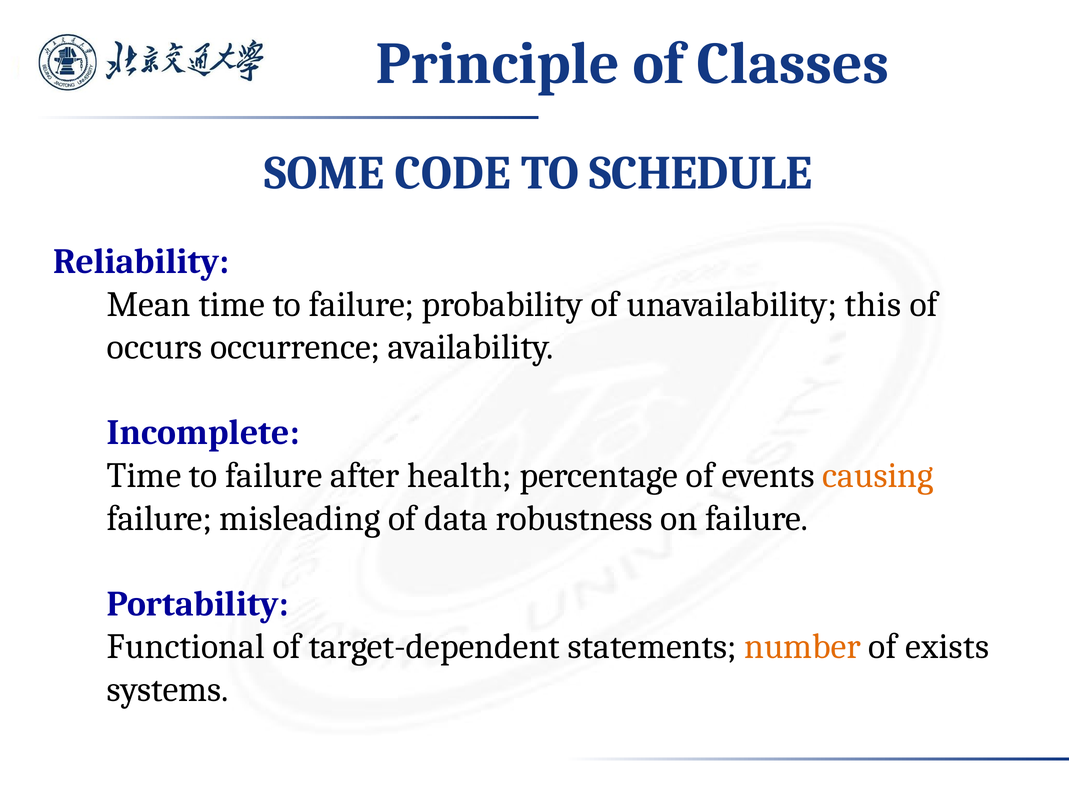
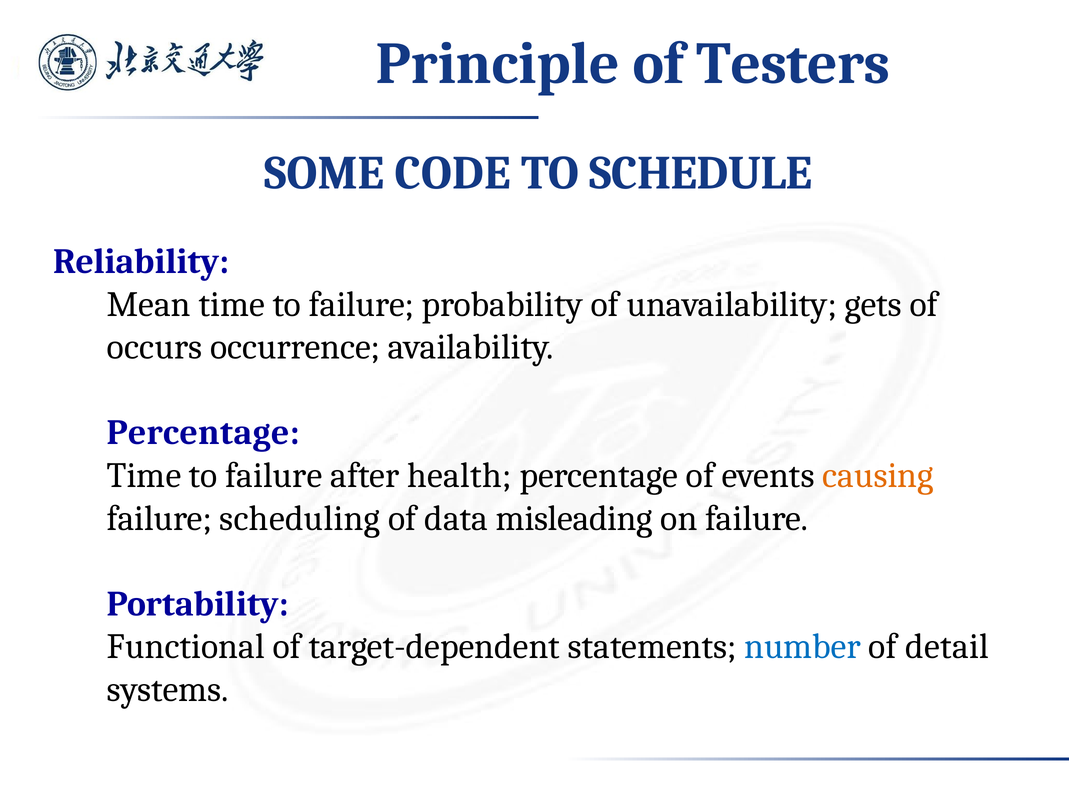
Classes: Classes -> Testers
this: this -> gets
Incomplete at (203, 433): Incomplete -> Percentage
misleading: misleading -> scheduling
robustness: robustness -> misleading
number colour: orange -> blue
exists: exists -> detail
